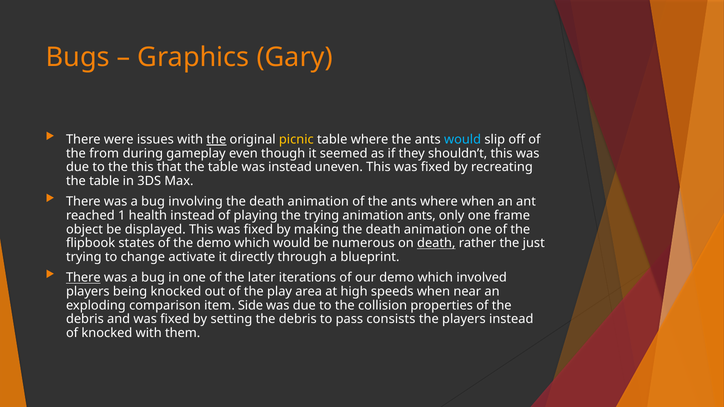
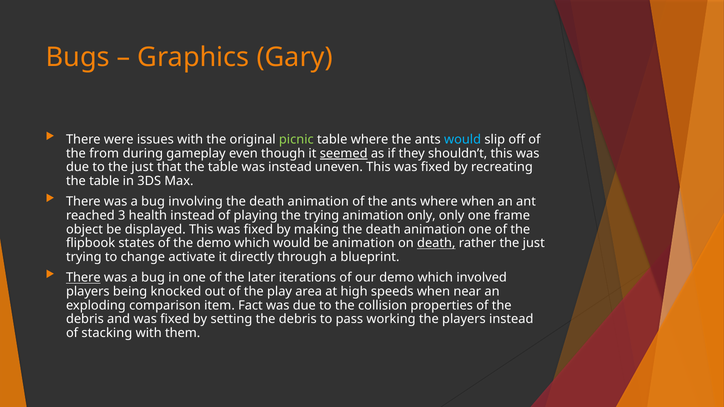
the at (216, 140) underline: present -> none
picnic colour: yellow -> light green
seemed underline: none -> present
to the this: this -> just
1: 1 -> 3
animation ants: ants -> only
be numerous: numerous -> animation
Side: Side -> Fact
consists: consists -> working
of knocked: knocked -> stacking
